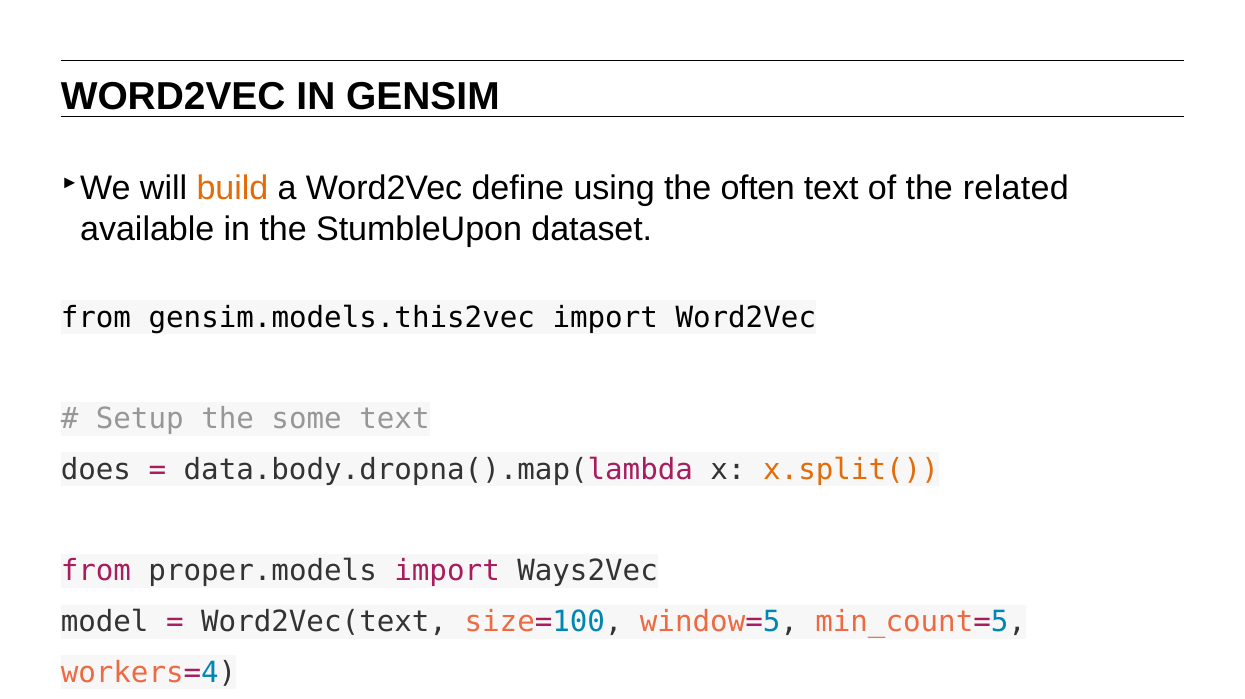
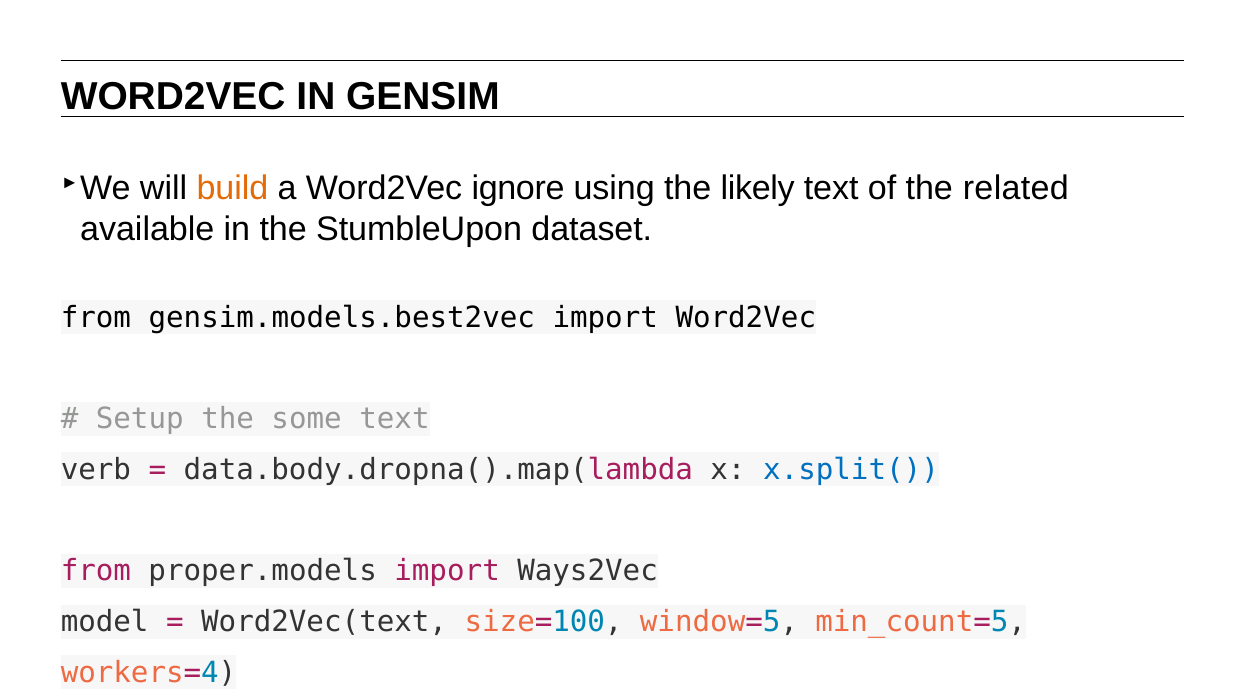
define: define -> ignore
often: often -> likely
gensim.models.this2vec: gensim.models.this2vec -> gensim.models.best2vec
does: does -> verb
x.split( colour: orange -> blue
